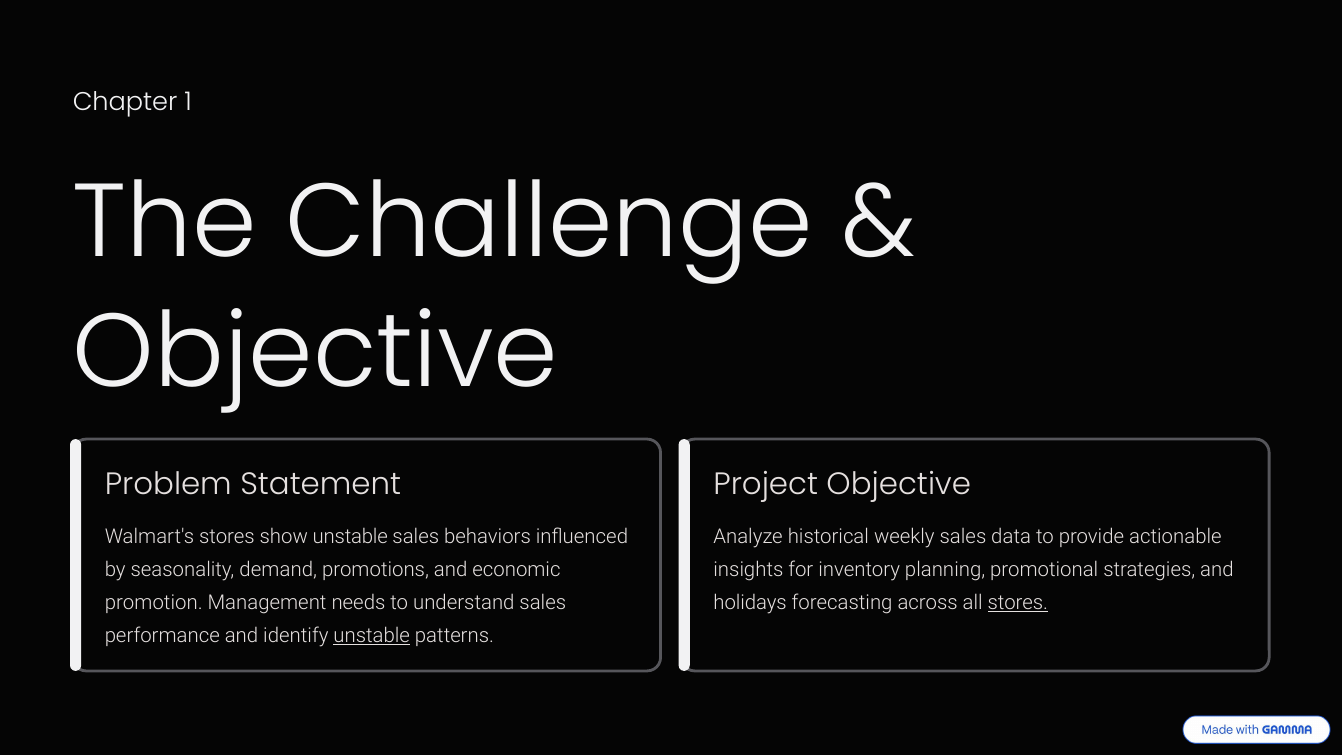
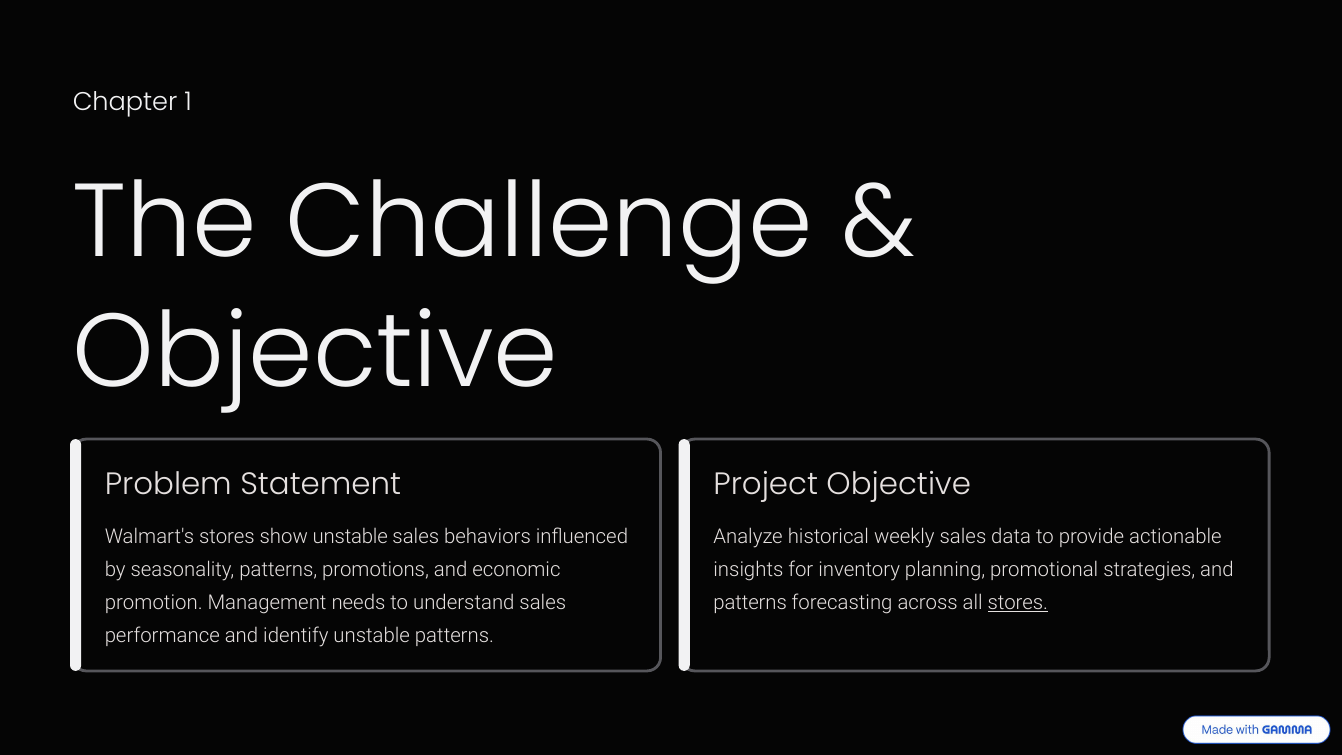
seasonality demand: demand -> patterns
holidays at (750, 603): holidays -> patterns
unstable at (372, 636) underline: present -> none
